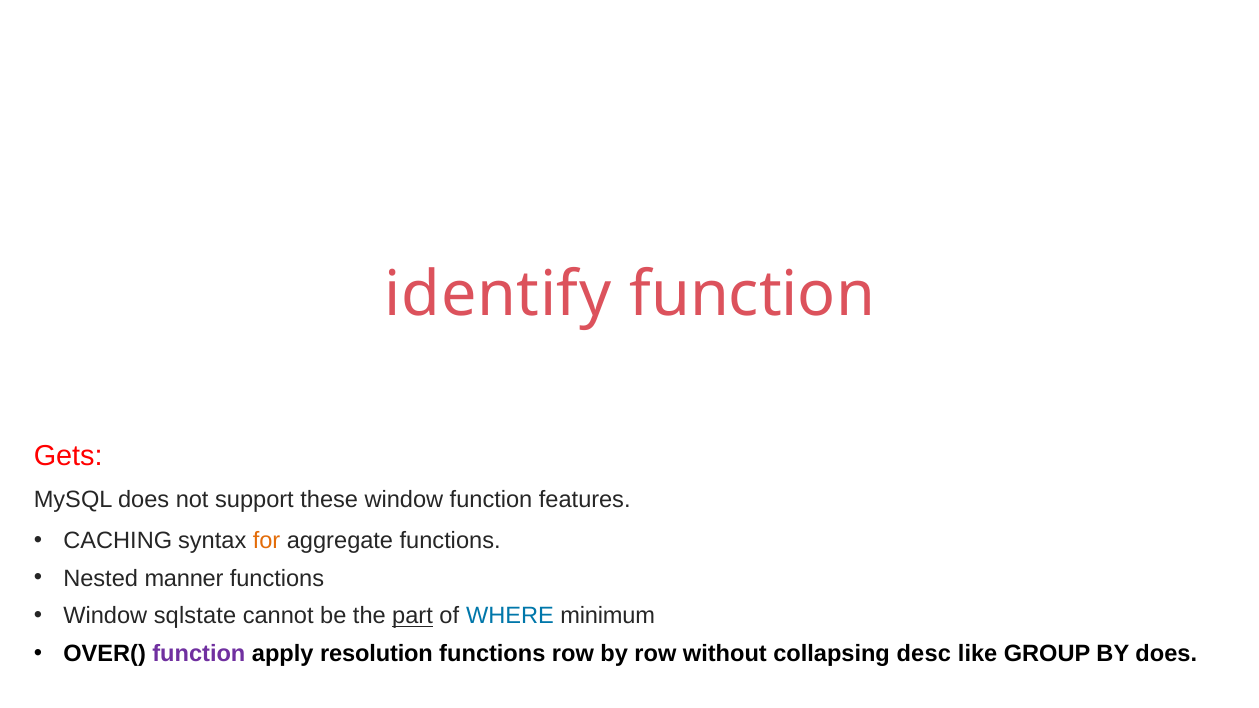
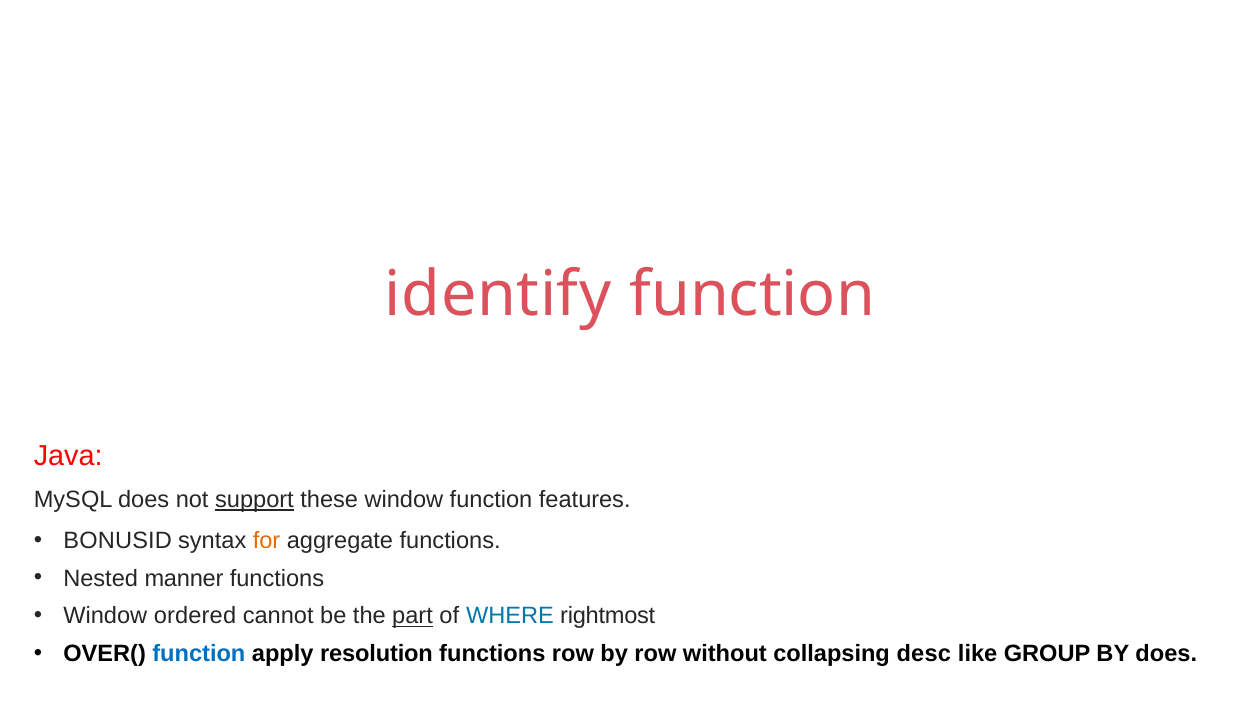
Gets: Gets -> Java
support underline: none -> present
CACHING: CACHING -> BONUSID
sqlstate: sqlstate -> ordered
minimum: minimum -> rightmost
function at (199, 654) colour: purple -> blue
